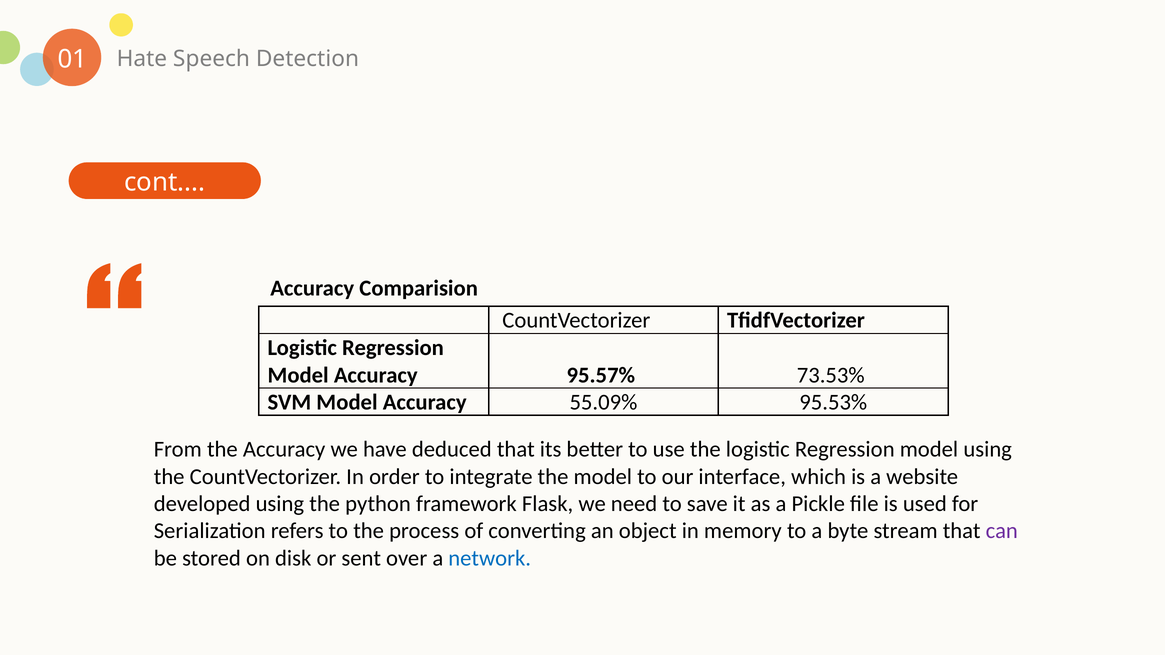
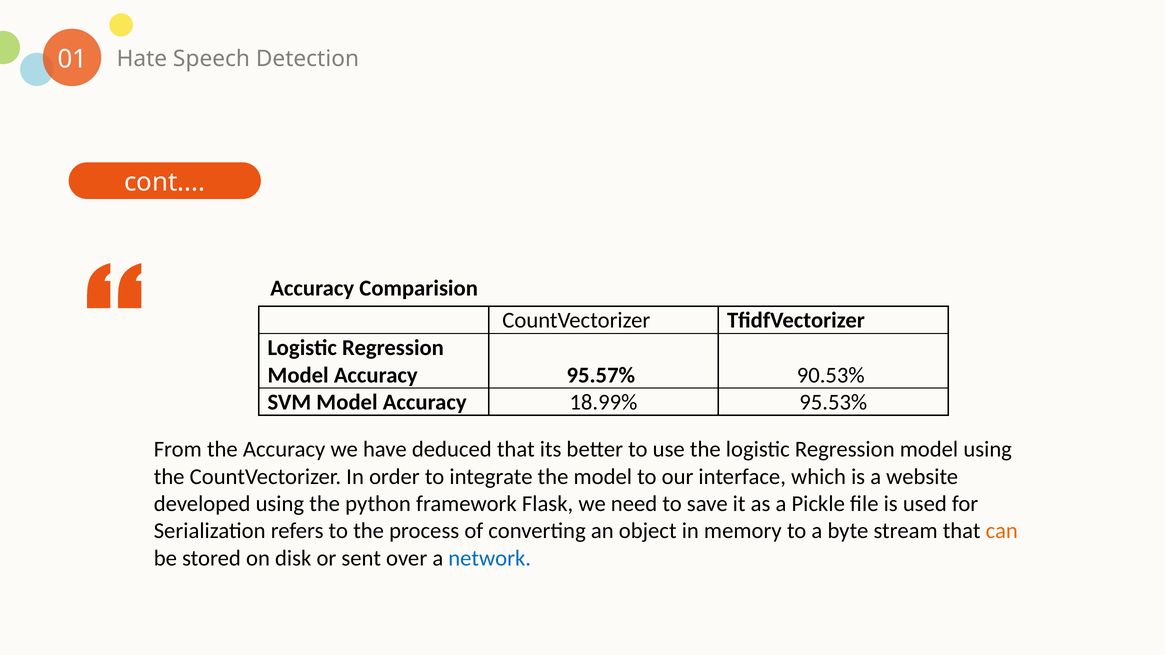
73.53%: 73.53% -> 90.53%
55.09%: 55.09% -> 18.99%
can colour: purple -> orange
